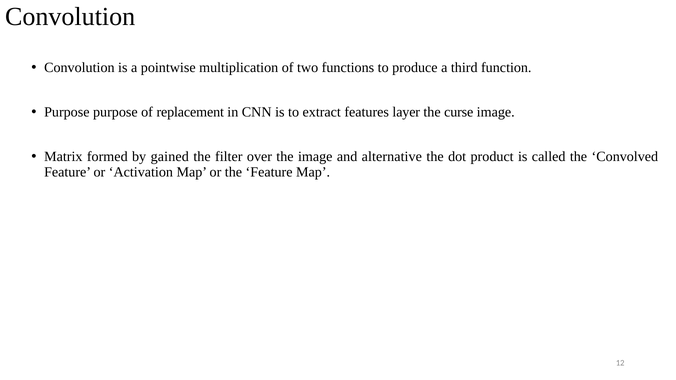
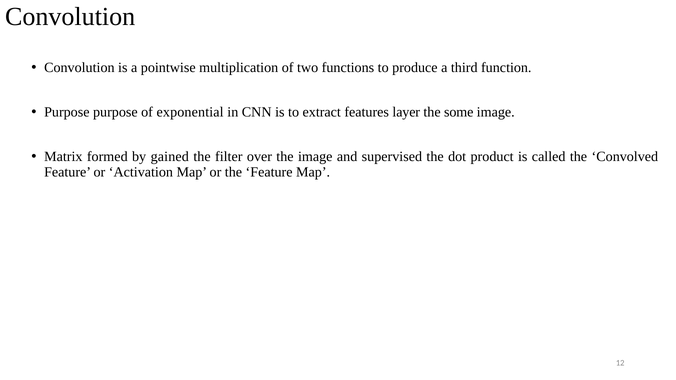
replacement: replacement -> exponential
curse: curse -> some
alternative: alternative -> supervised
